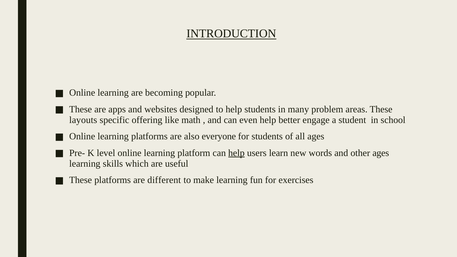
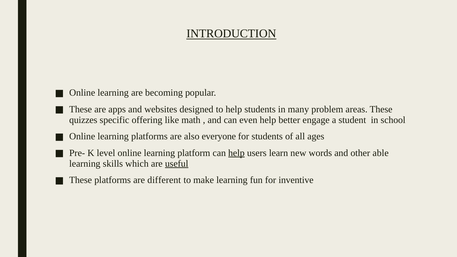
layouts: layouts -> quizzes
other ages: ages -> able
useful underline: none -> present
exercises: exercises -> inventive
